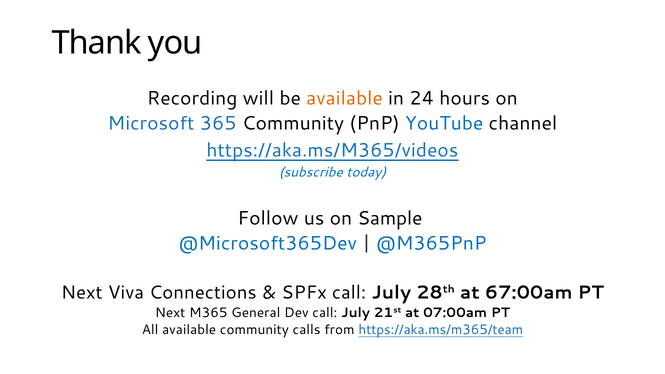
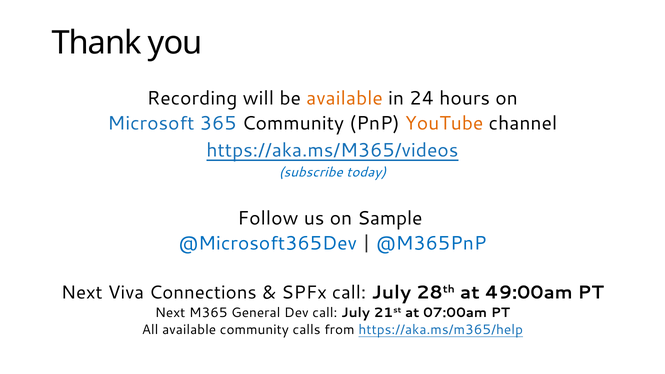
YouTube colour: blue -> orange
67:00am: 67:00am -> 49:00am
https://aka.ms/m365/team: https://aka.ms/m365/team -> https://aka.ms/m365/help
